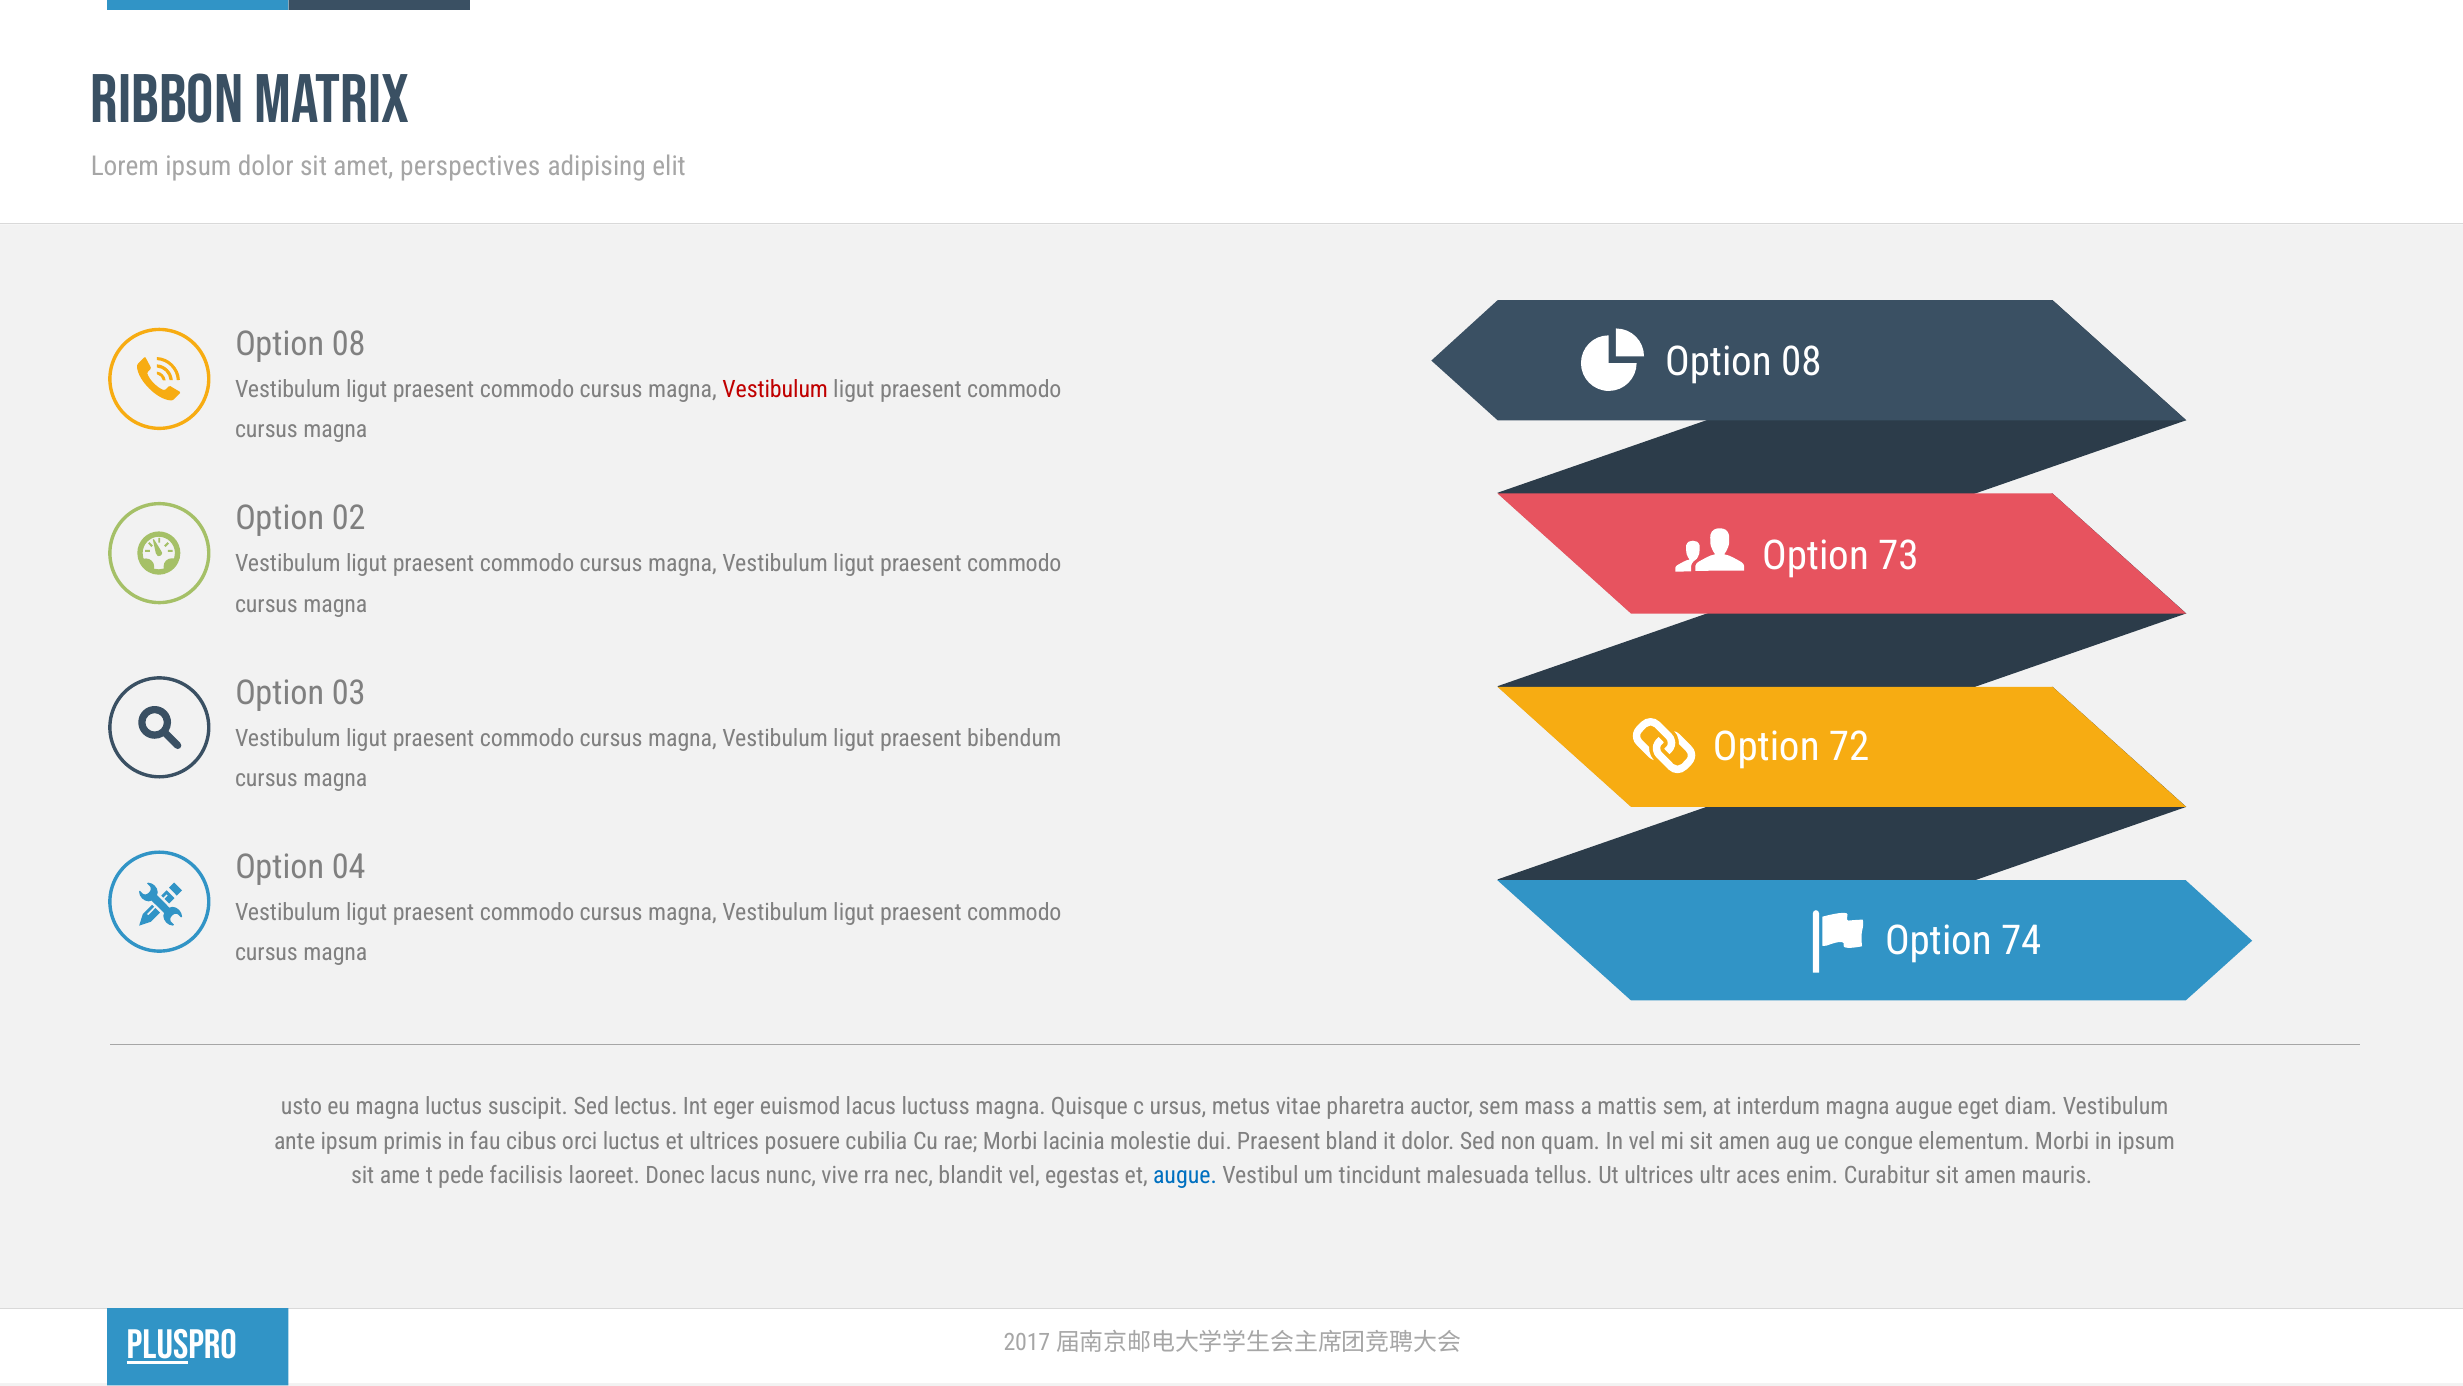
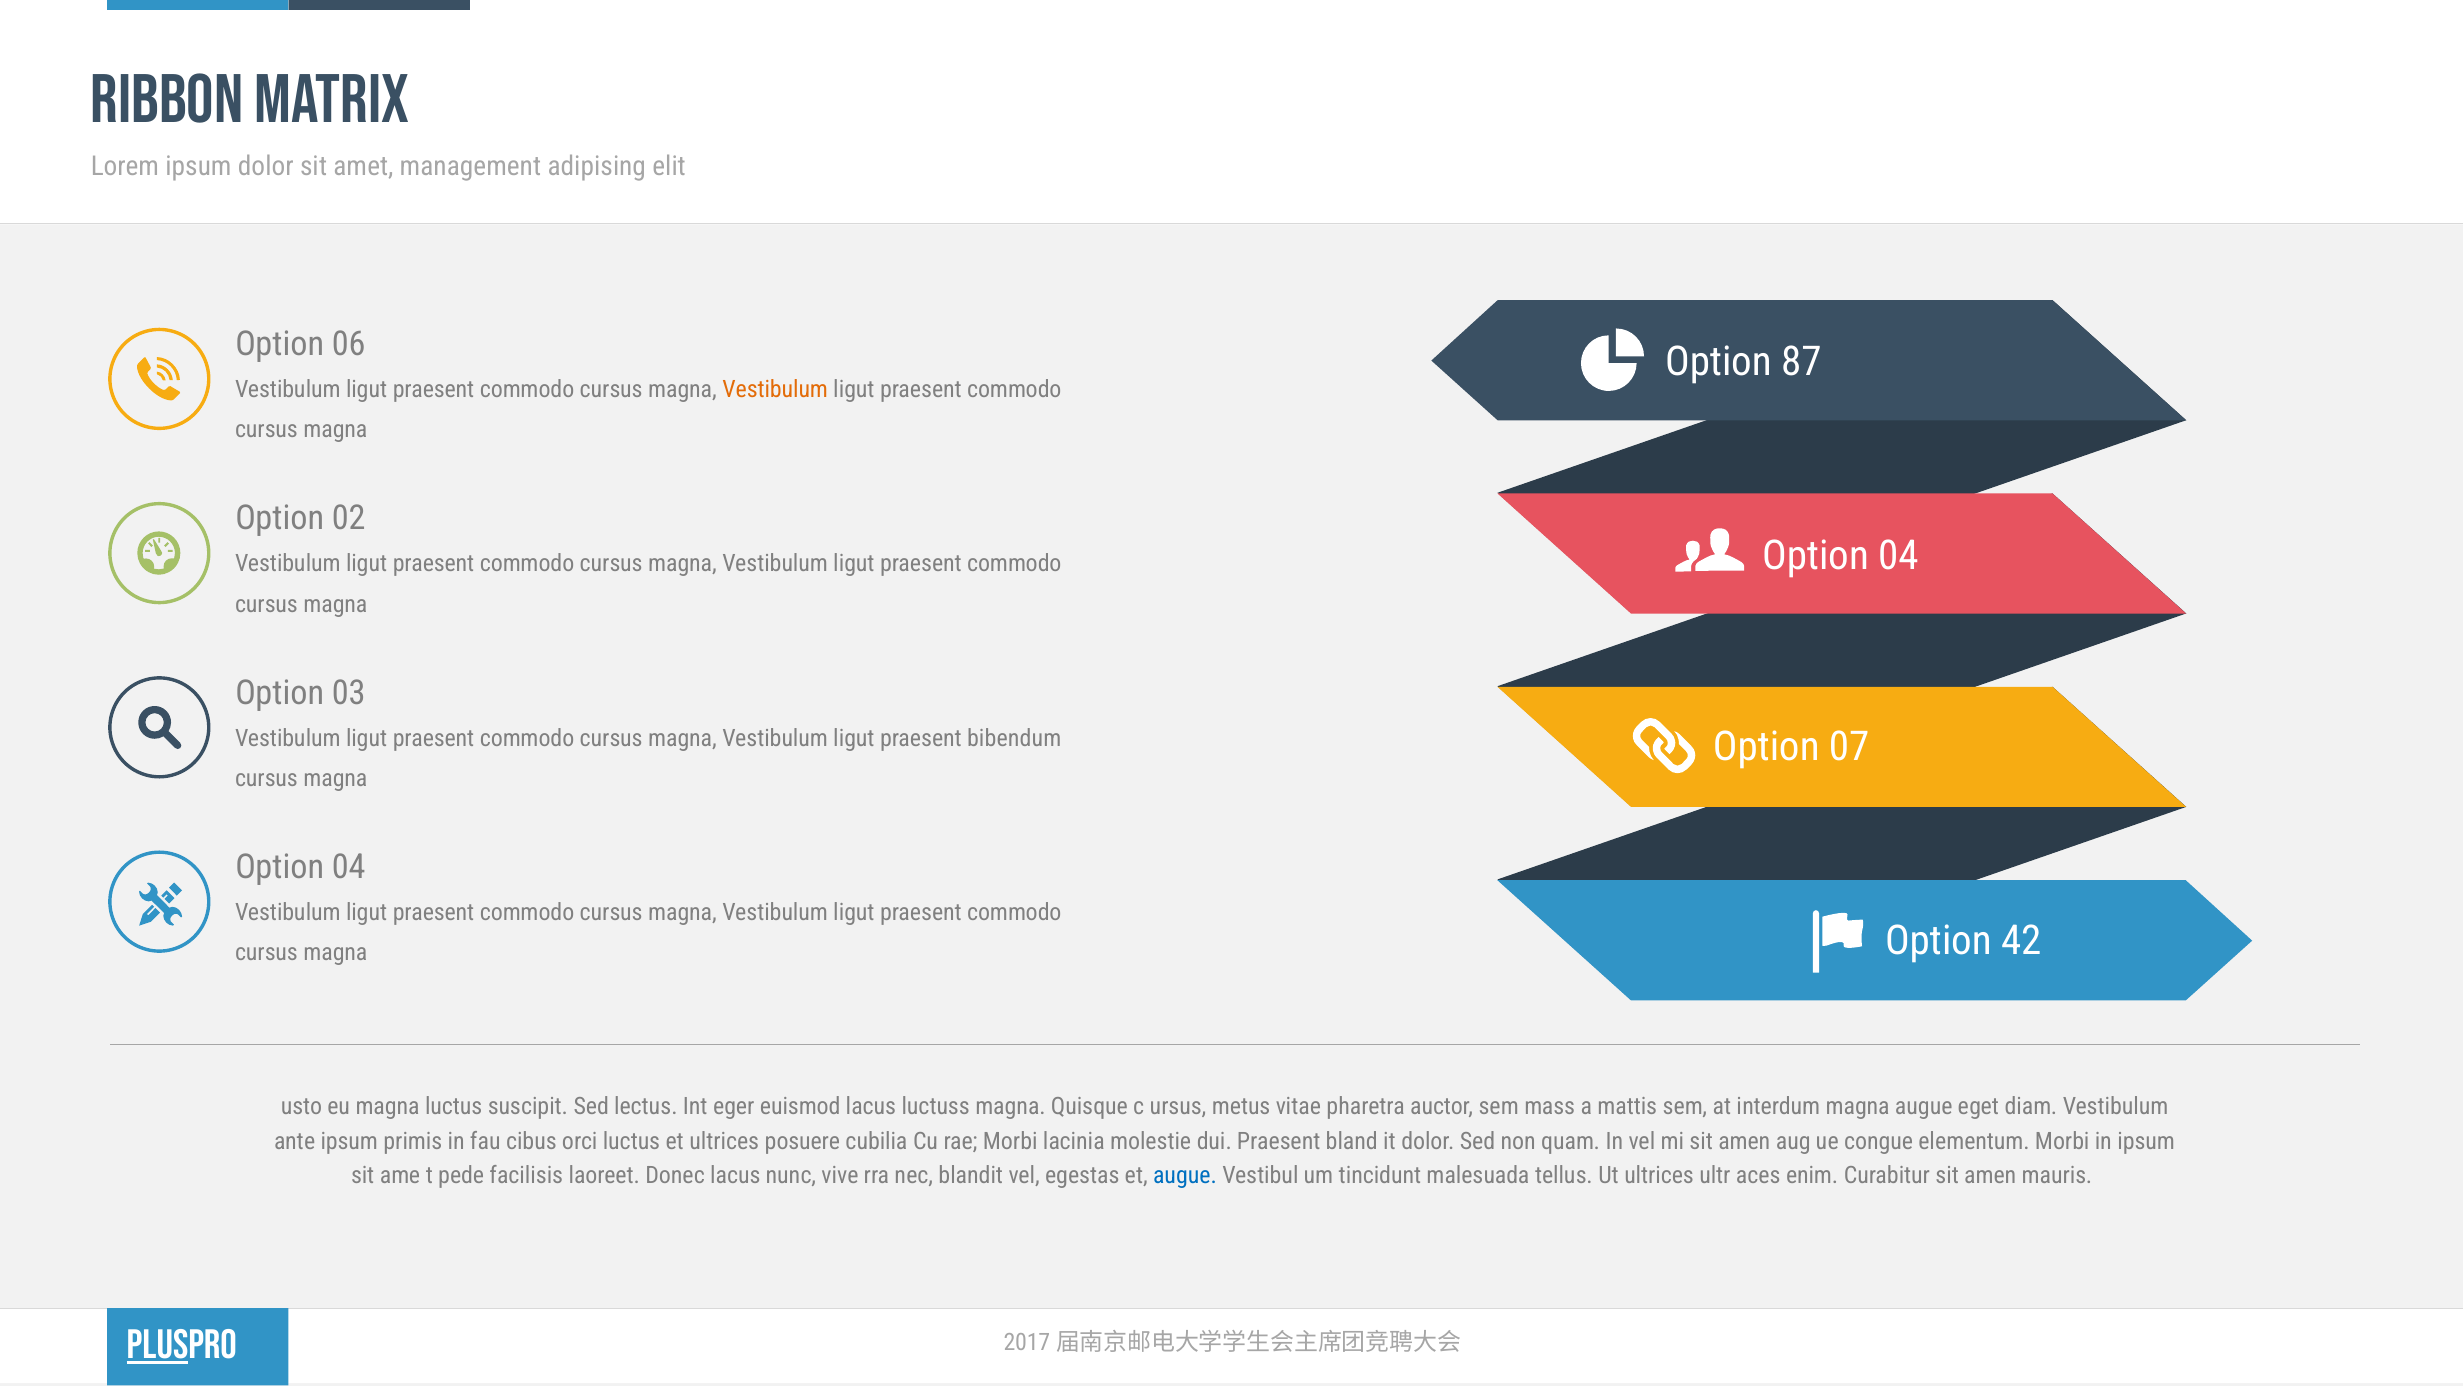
perspectives: perspectives -> management
08 at (349, 344): 08 -> 06
08 at (1801, 362): 08 -> 87
Vestibulum at (775, 389) colour: red -> orange
73 at (1898, 556): 73 -> 04
72: 72 -> 07
74: 74 -> 42
